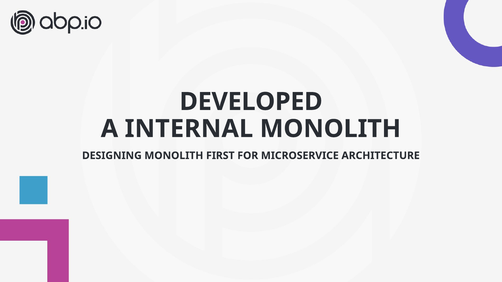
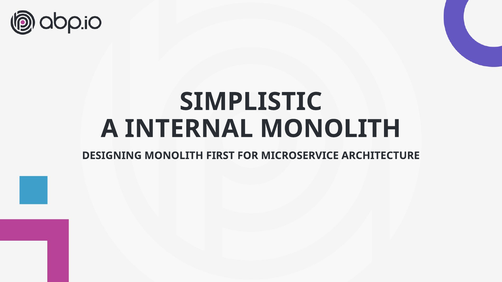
DEVELOPED: DEVELOPED -> SIMPLISTIC
